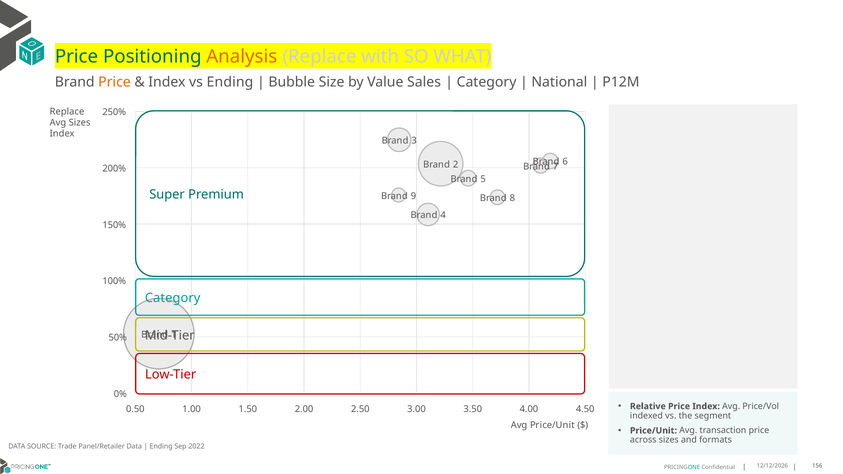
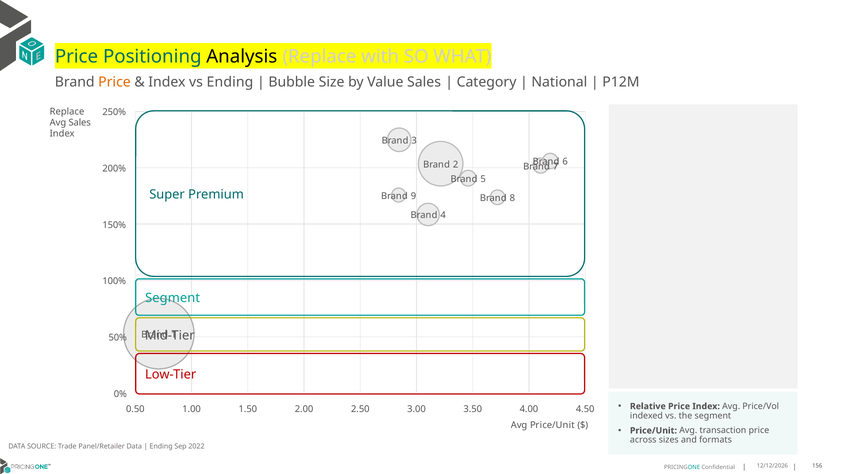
Analysis colour: orange -> black
Avg Sizes: Sizes -> Sales
Category at (173, 298): Category -> Segment
